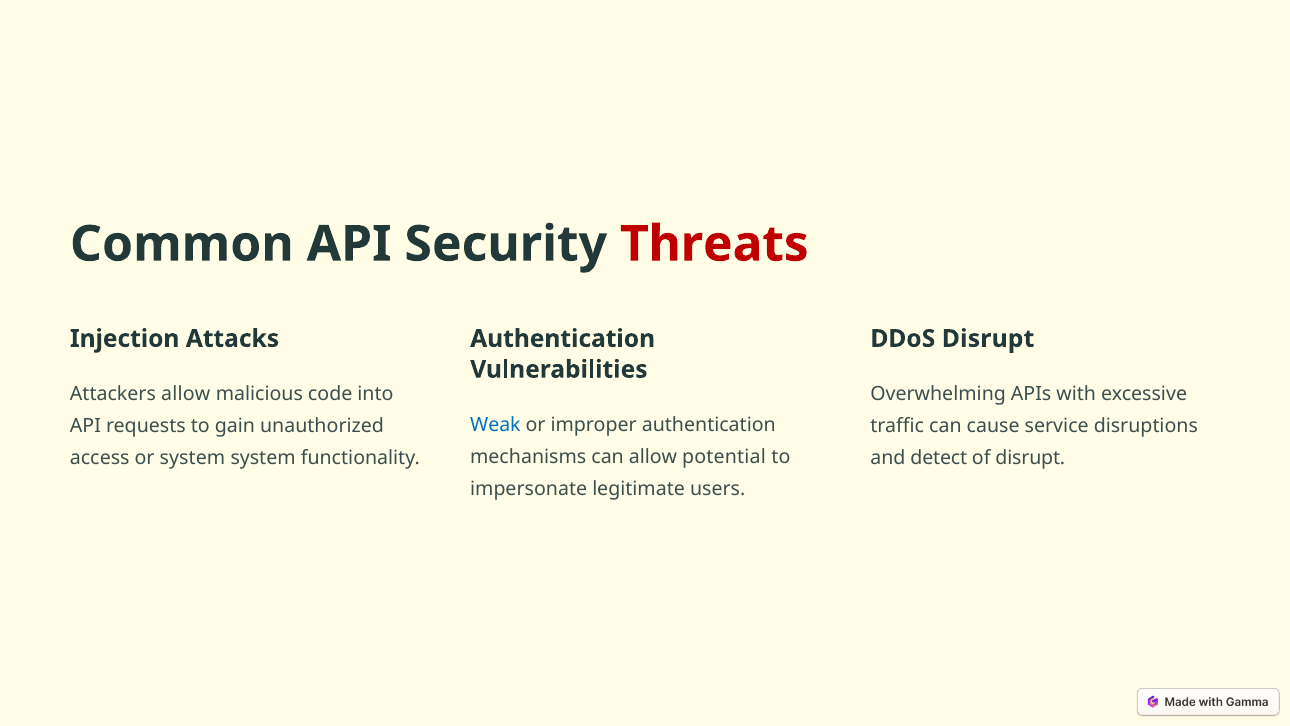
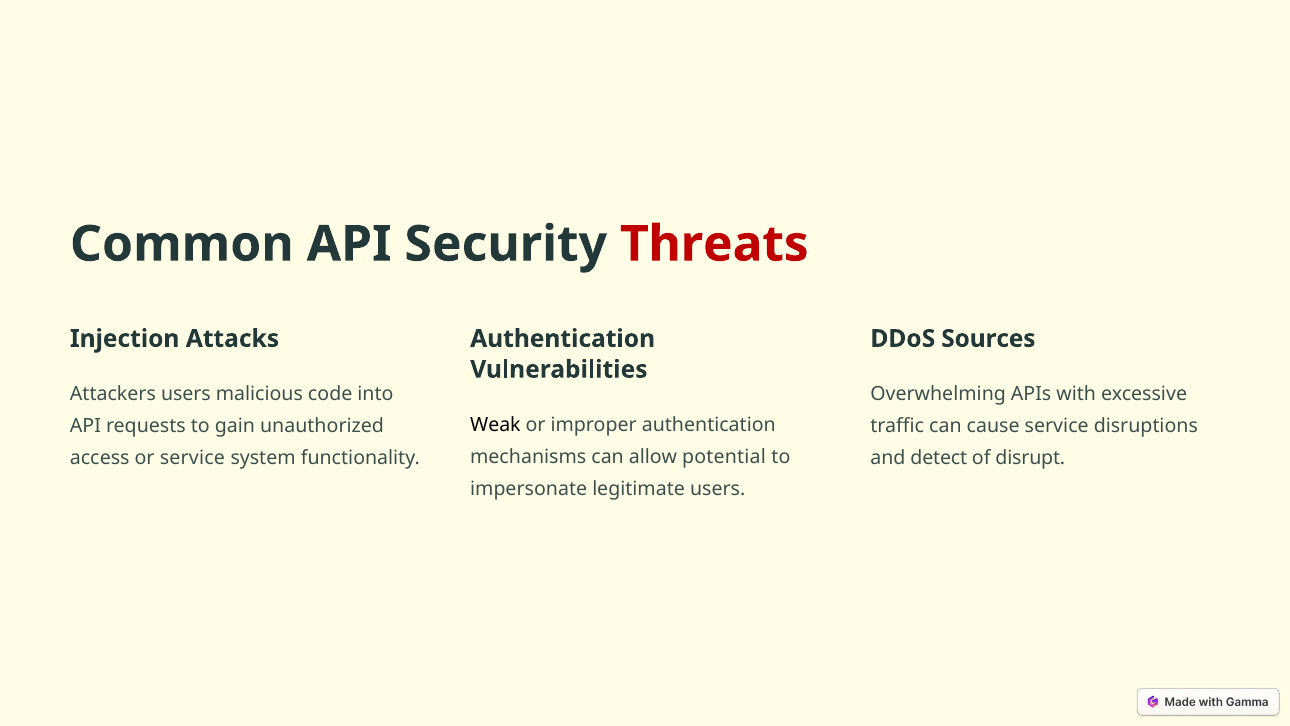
DDoS Disrupt: Disrupt -> Sources
Attackers allow: allow -> users
Weak colour: blue -> black
or system: system -> service
